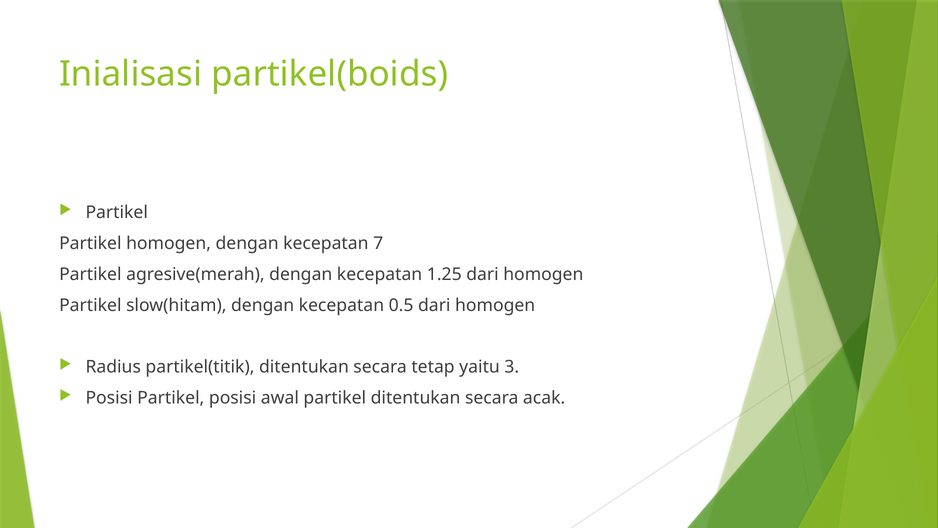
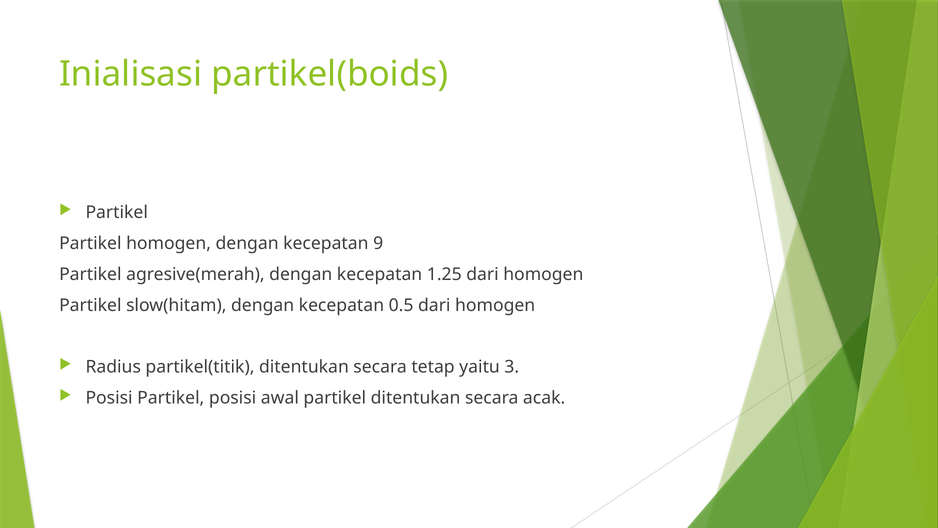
7: 7 -> 9
